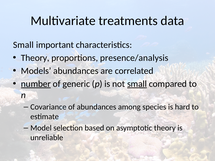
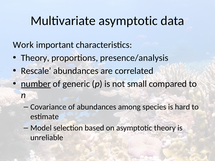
Multivariate treatments: treatments -> asymptotic
Small at (23, 45): Small -> Work
Models: Models -> Rescale
small at (137, 84) underline: present -> none
